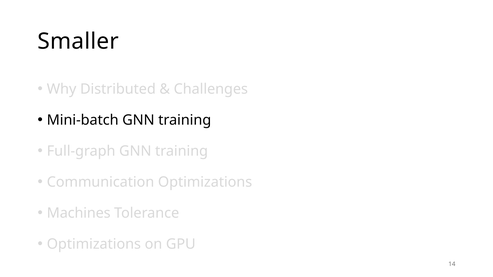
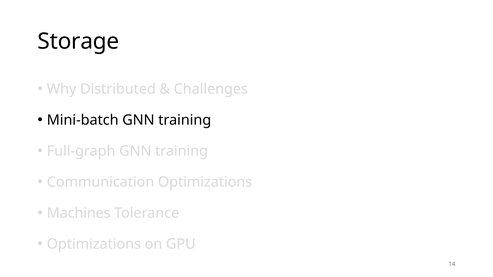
Smaller: Smaller -> Storage
